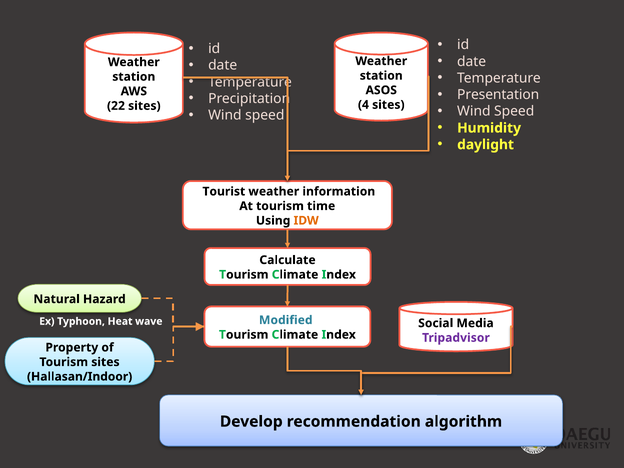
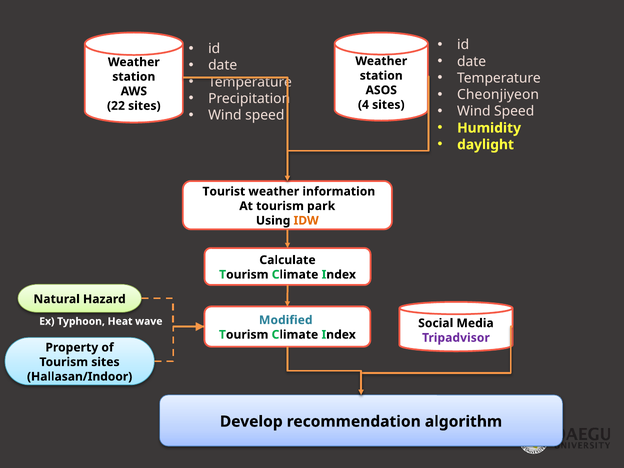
Presentation: Presentation -> Cheonjiyeon
time: time -> park
